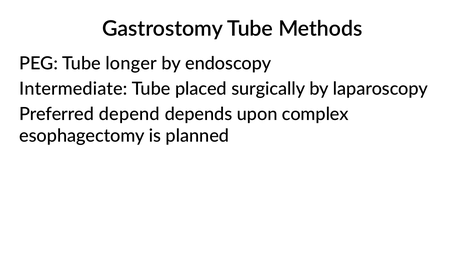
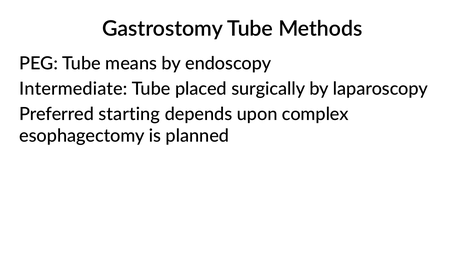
longer: longer -> means
depend: depend -> starting
